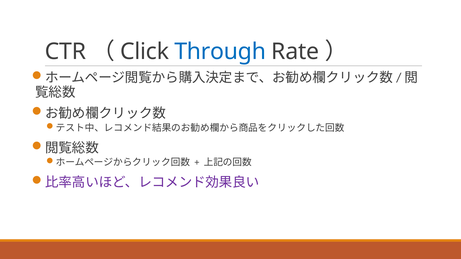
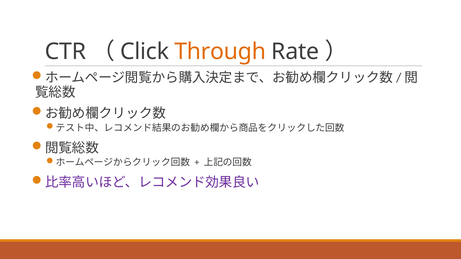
Through colour: blue -> orange
